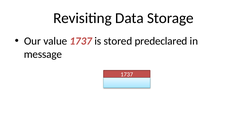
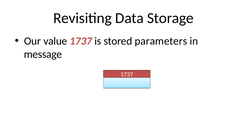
predeclared: predeclared -> parameters
